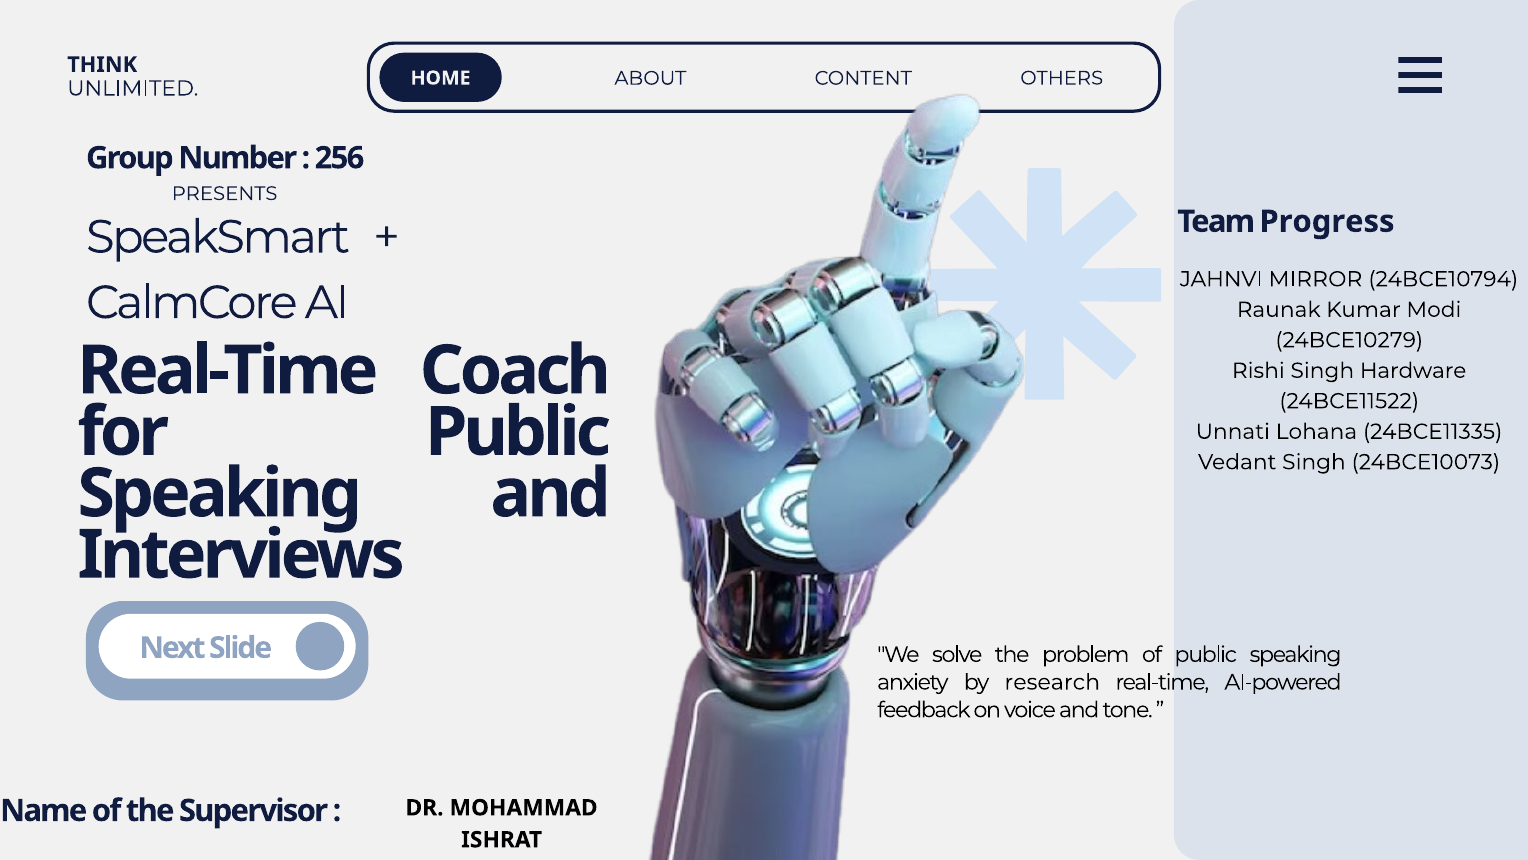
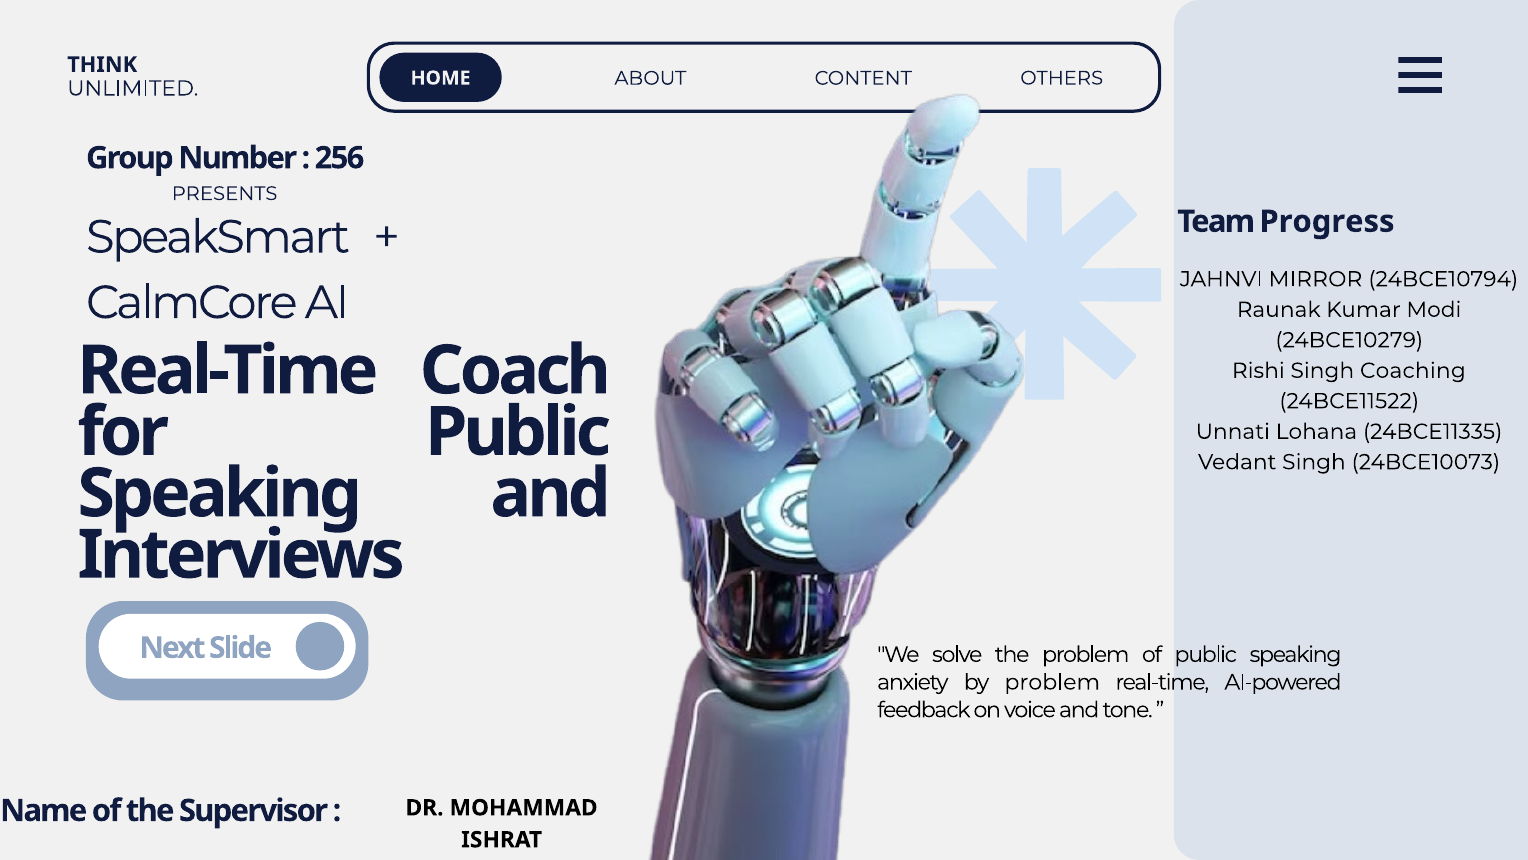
Hardware: Hardware -> Coaching
by research: research -> problem
